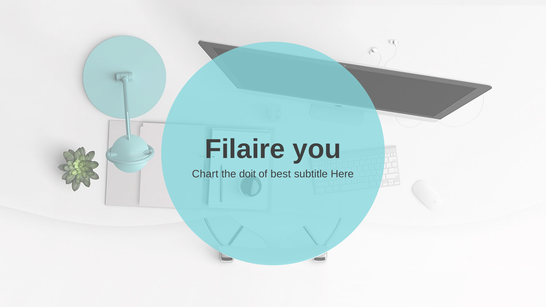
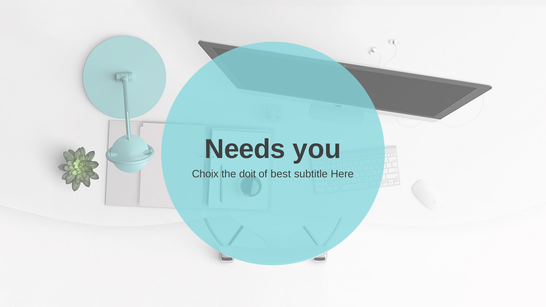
Filaire: Filaire -> Needs
Chart: Chart -> Choix
